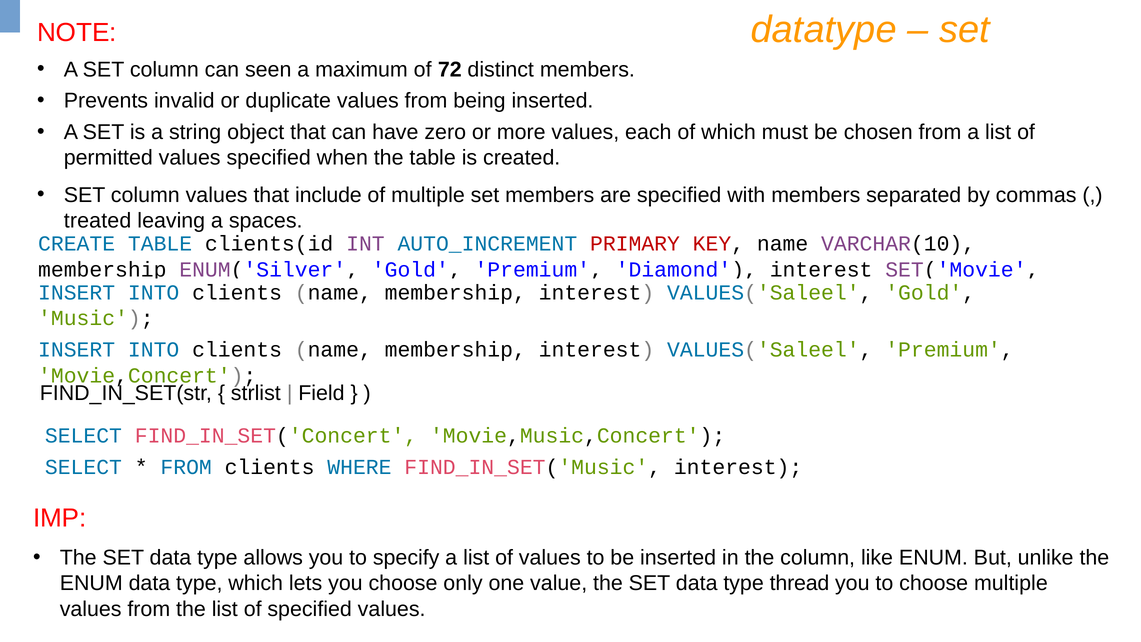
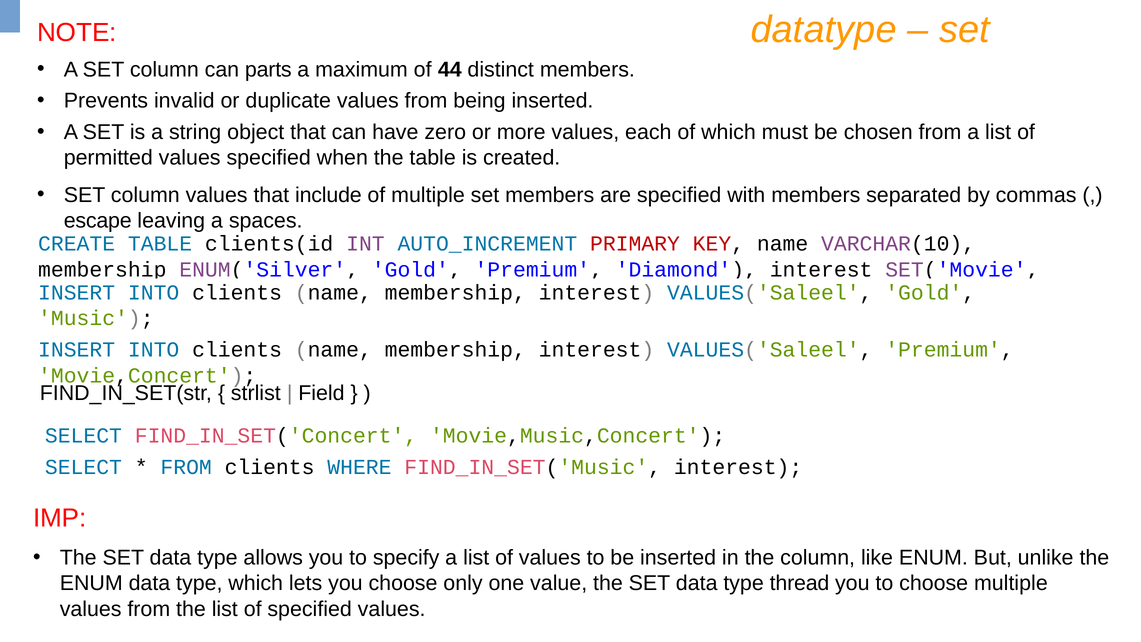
seen: seen -> parts
72: 72 -> 44
treated: treated -> escape
